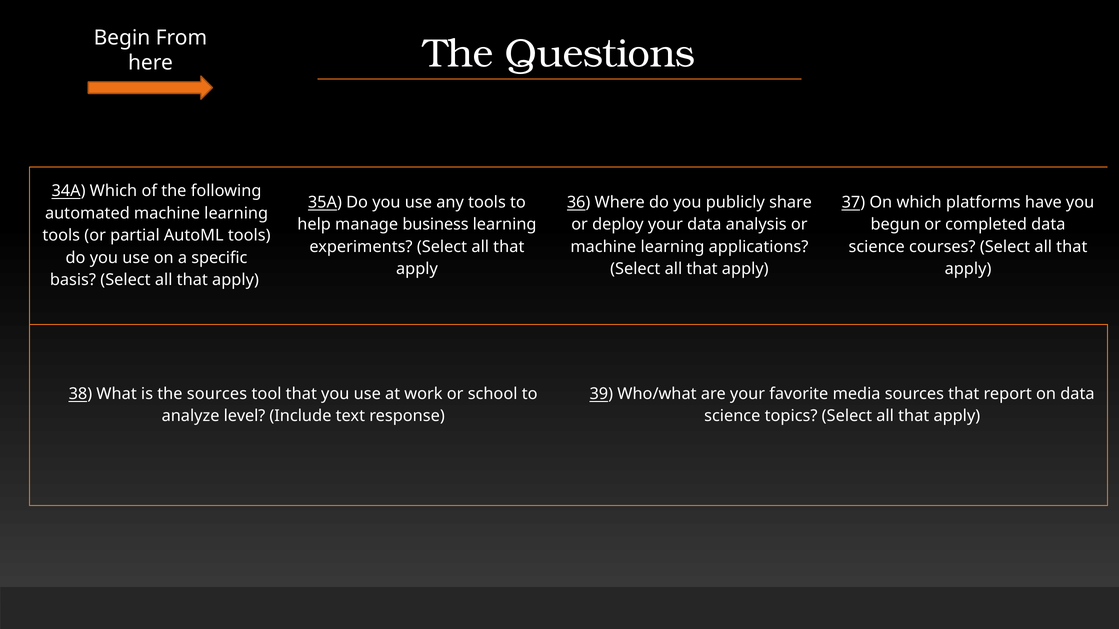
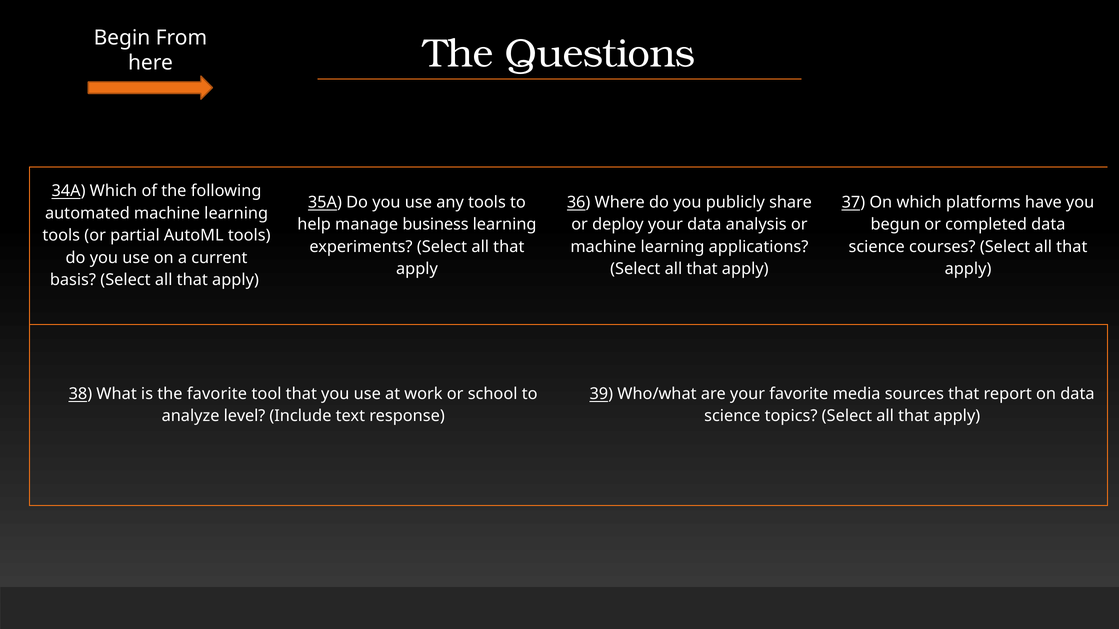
specific: specific -> current
the sources: sources -> favorite
